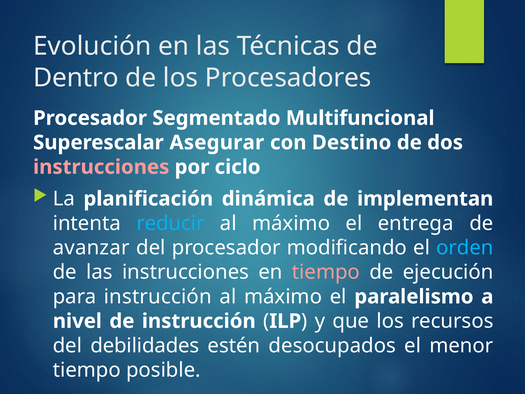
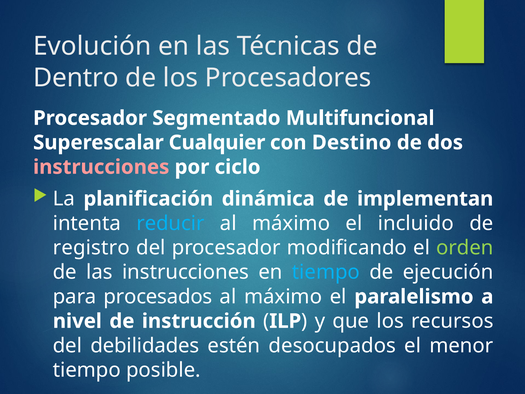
Asegurar: Asegurar -> Cualquier
entrega: entrega -> incluido
avanzar: avanzar -> registro
orden colour: light blue -> light green
tiempo at (326, 272) colour: pink -> light blue
para instrucción: instrucción -> procesados
